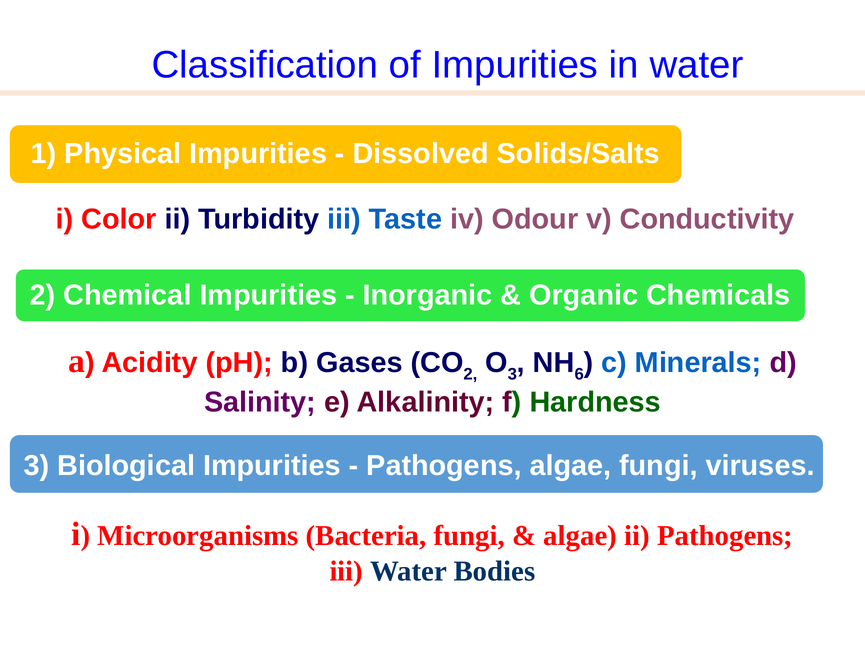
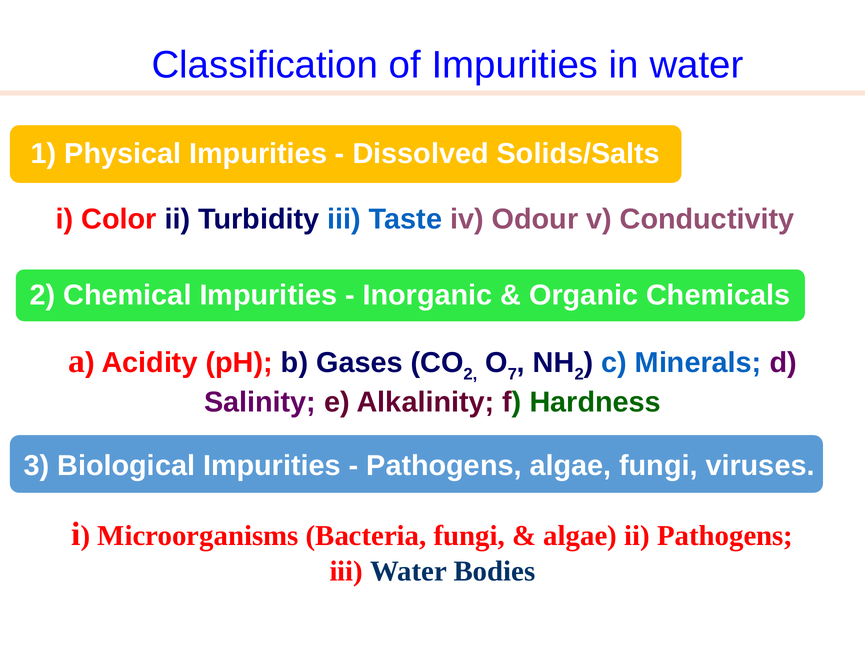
3 at (512, 375): 3 -> 7
6 at (579, 375): 6 -> 2
